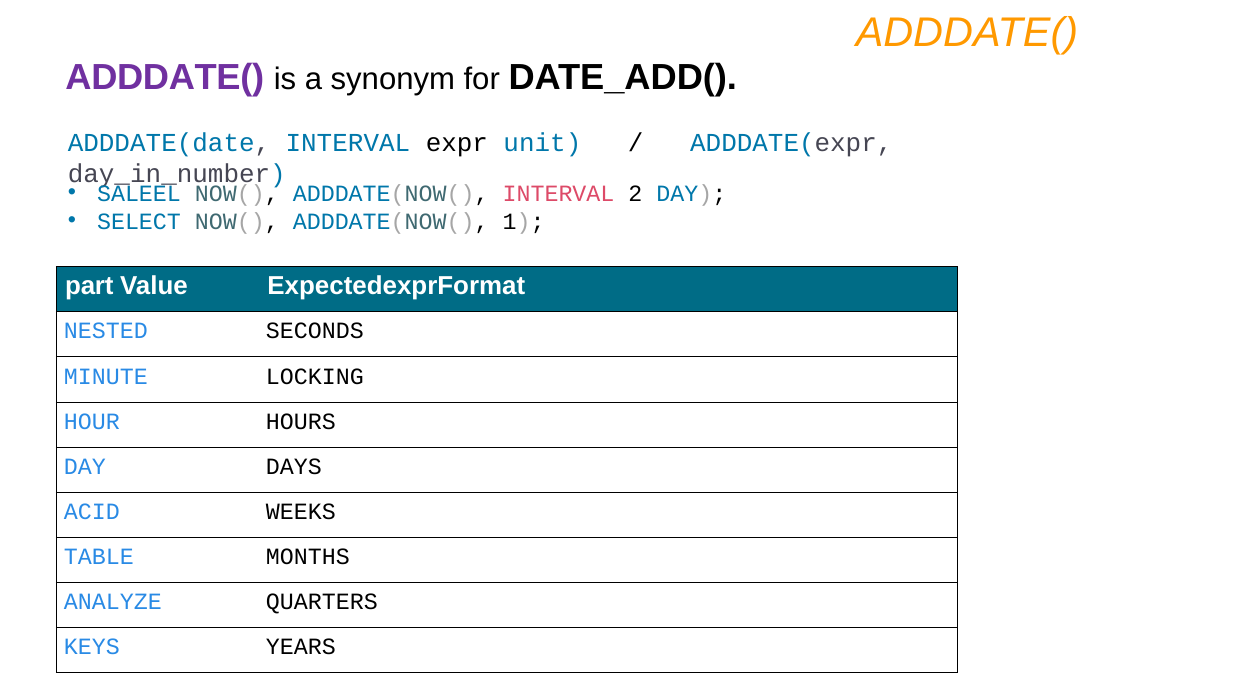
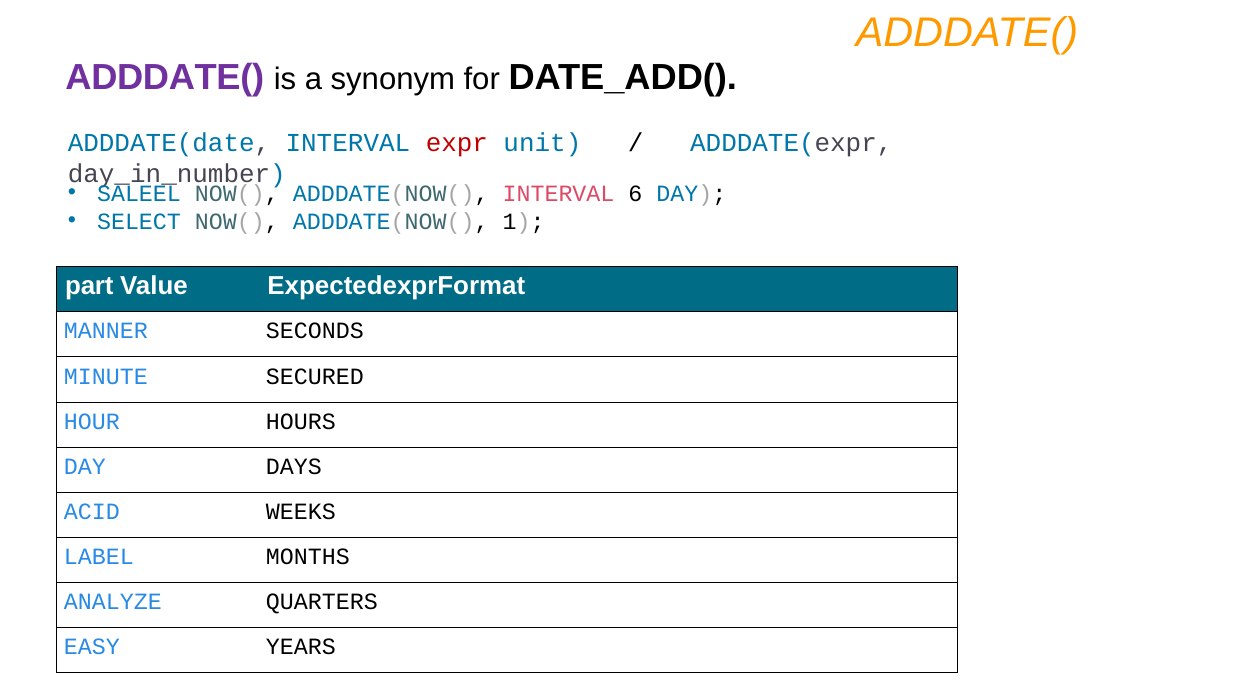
expr colour: black -> red
2: 2 -> 6
NESTED: NESTED -> MANNER
LOCKING: LOCKING -> SECURED
TABLE: TABLE -> LABEL
KEYS: KEYS -> EASY
